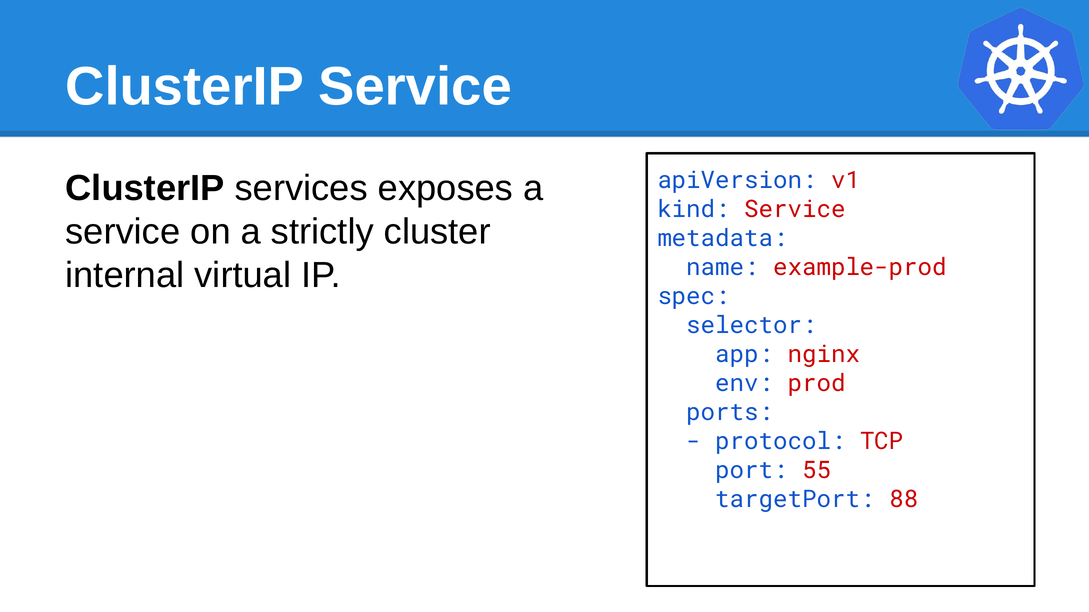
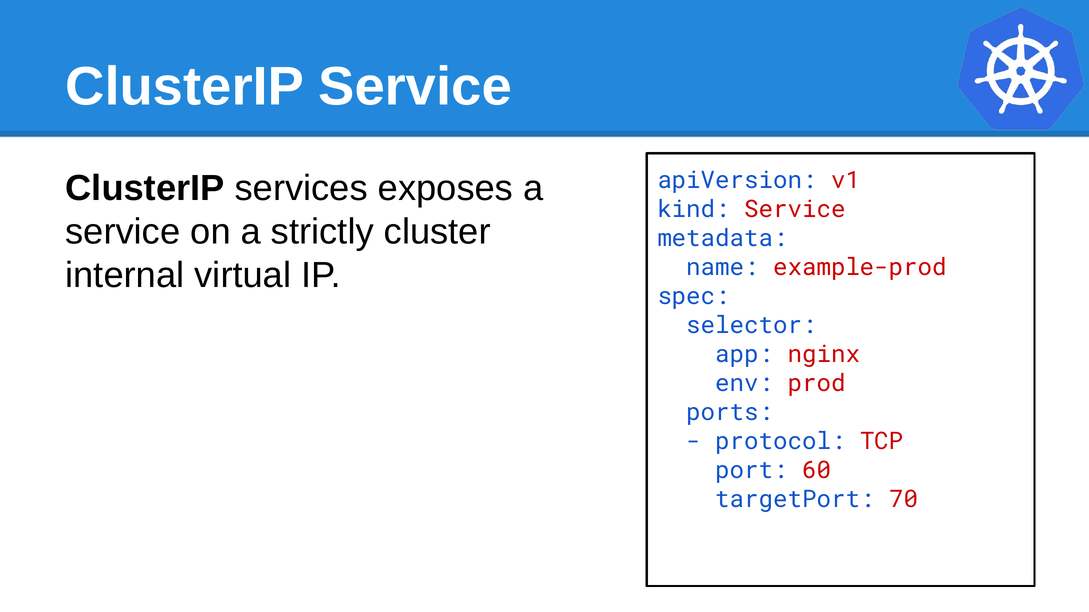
55: 55 -> 60
88: 88 -> 70
